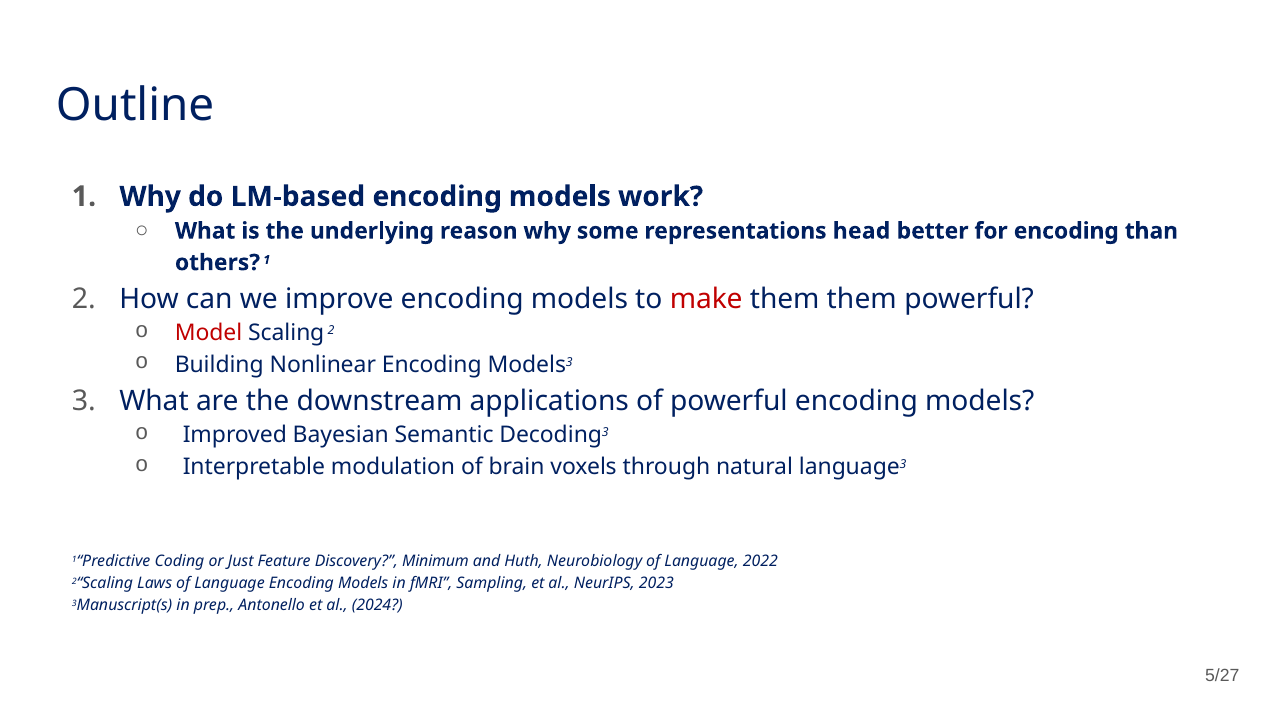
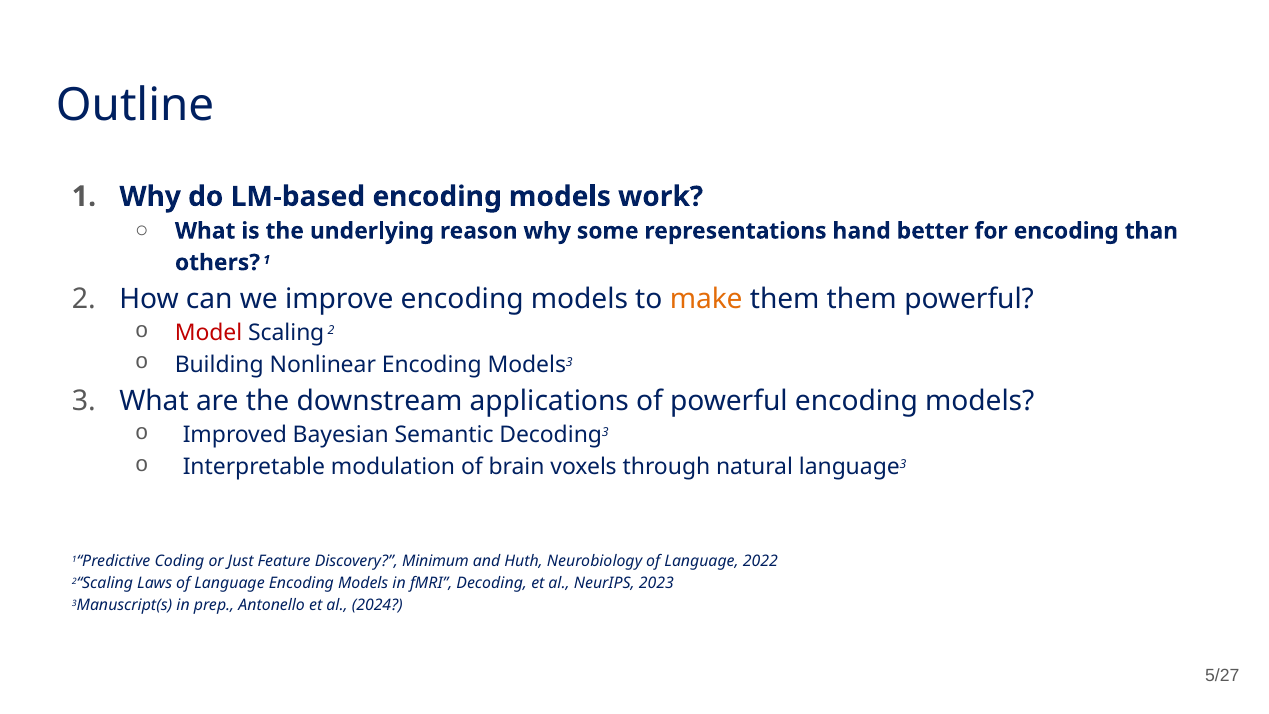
head: head -> hand
make colour: red -> orange
Sampling: Sampling -> Decoding
